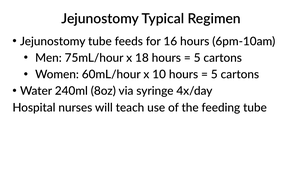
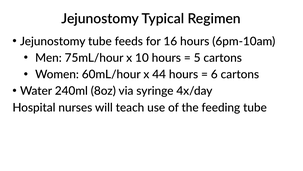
18: 18 -> 10
10: 10 -> 44
5 at (214, 74): 5 -> 6
